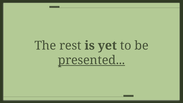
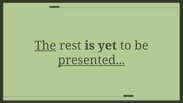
The underline: none -> present
